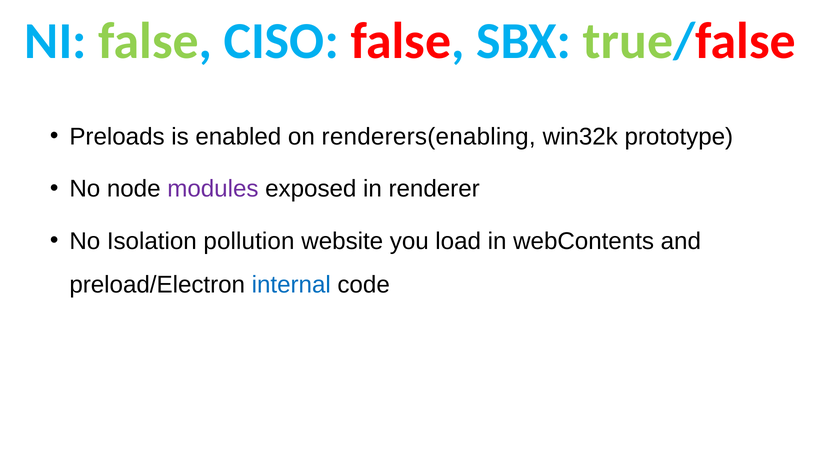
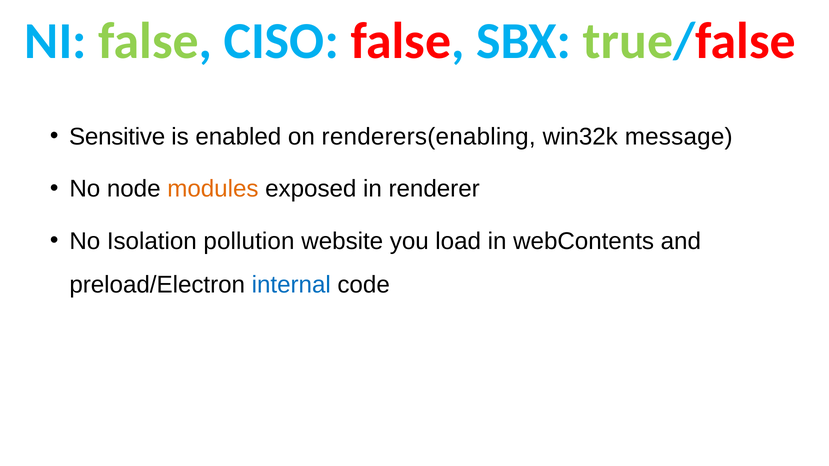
Preloads: Preloads -> Sensitive
prototype: prototype -> message
modules colour: purple -> orange
